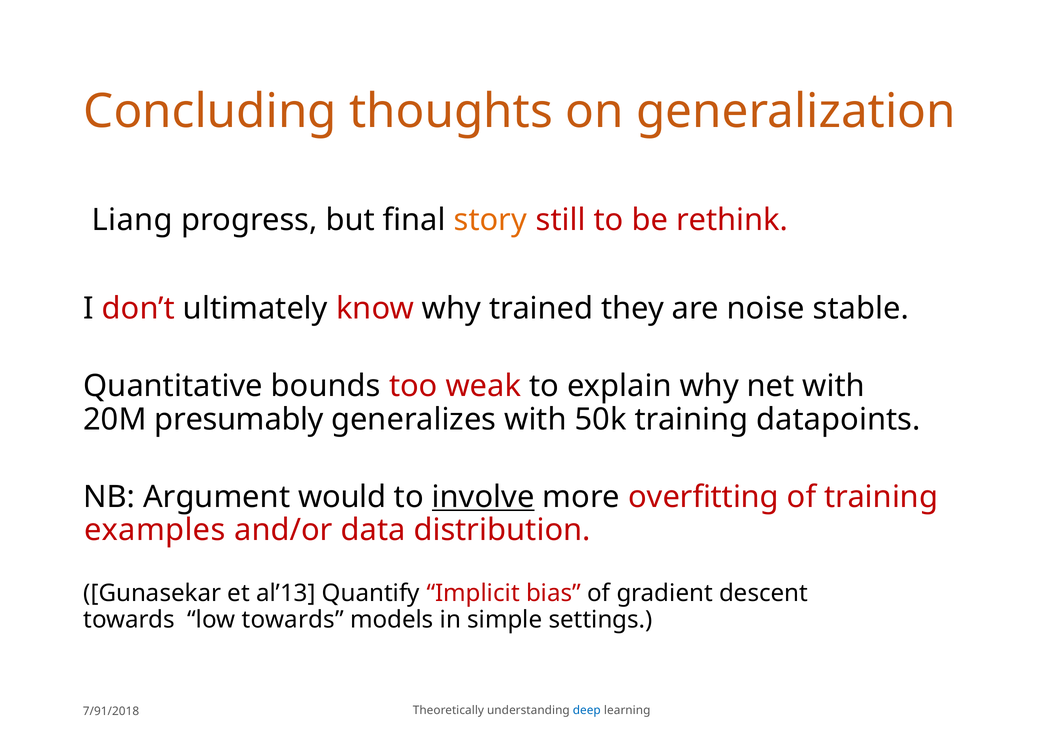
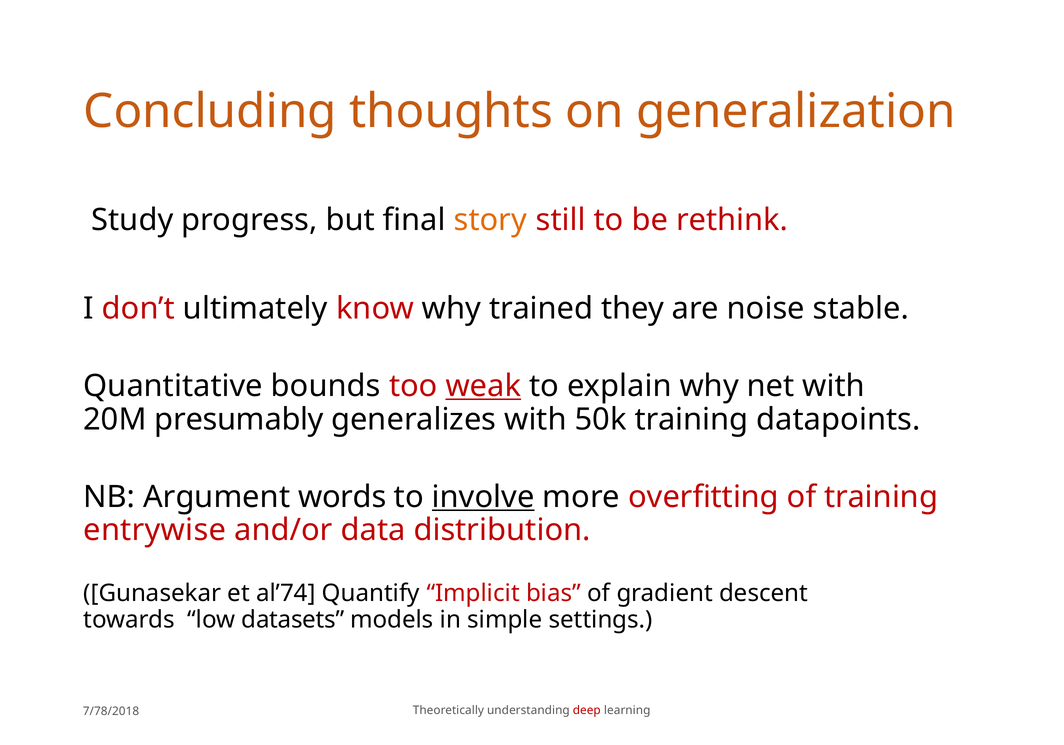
Liang: Liang -> Study
weak underline: none -> present
would: would -> words
examples: examples -> entrywise
al’13: al’13 -> al’74
low towards: towards -> datasets
deep colour: blue -> red
7/91/2018: 7/91/2018 -> 7/78/2018
